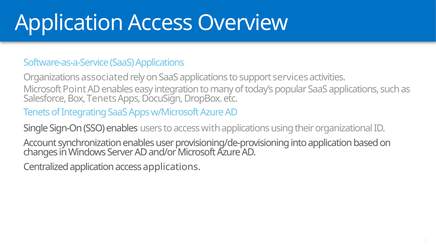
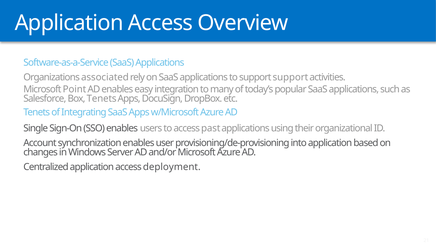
support services: services -> support
with: with -> past
access applications: applications -> deployment
